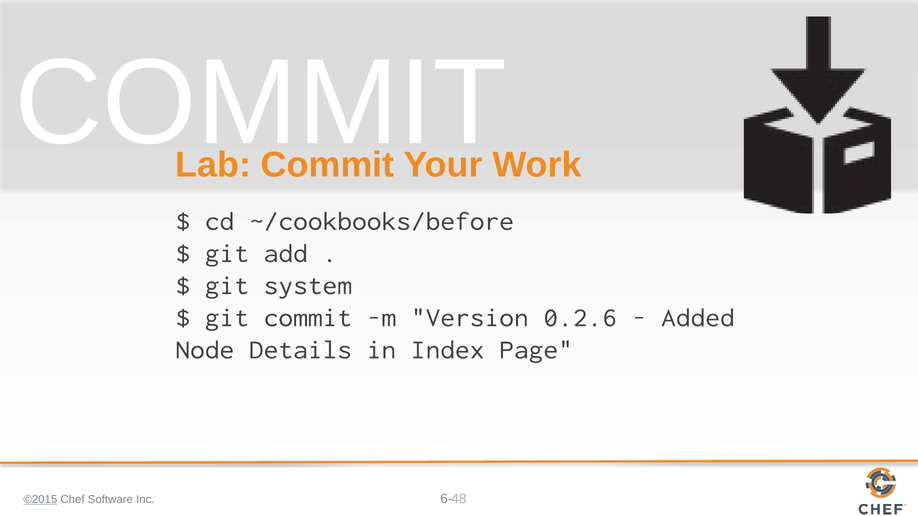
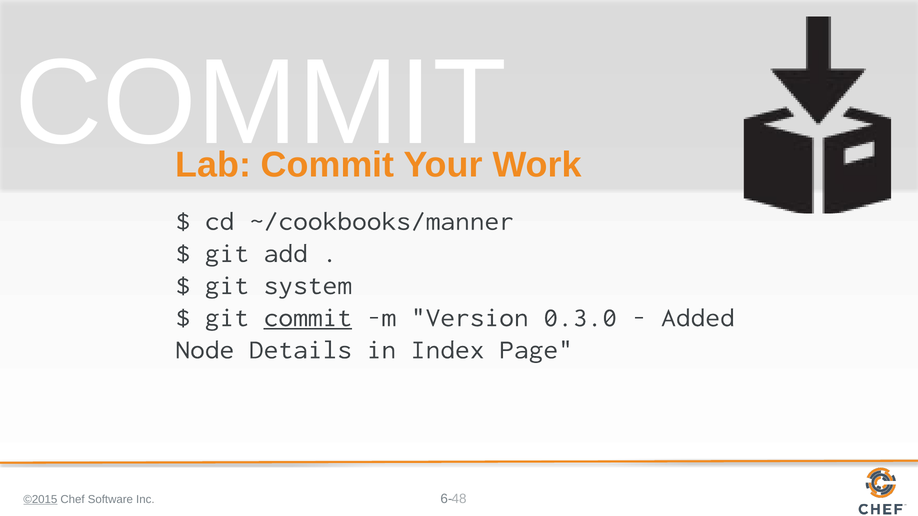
~/cookbooks/before: ~/cookbooks/before -> ~/cookbooks/manner
commit at (308, 318) underline: none -> present
0.2.6: 0.2.6 -> 0.3.0
